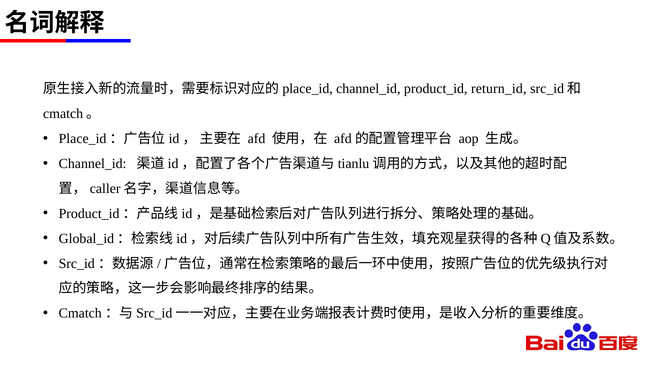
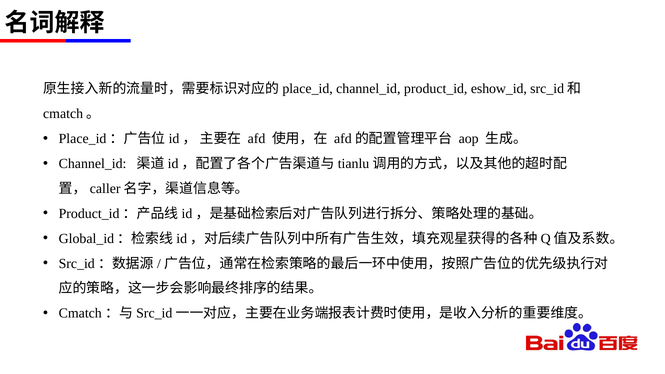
return_id: return_id -> eshow_id
